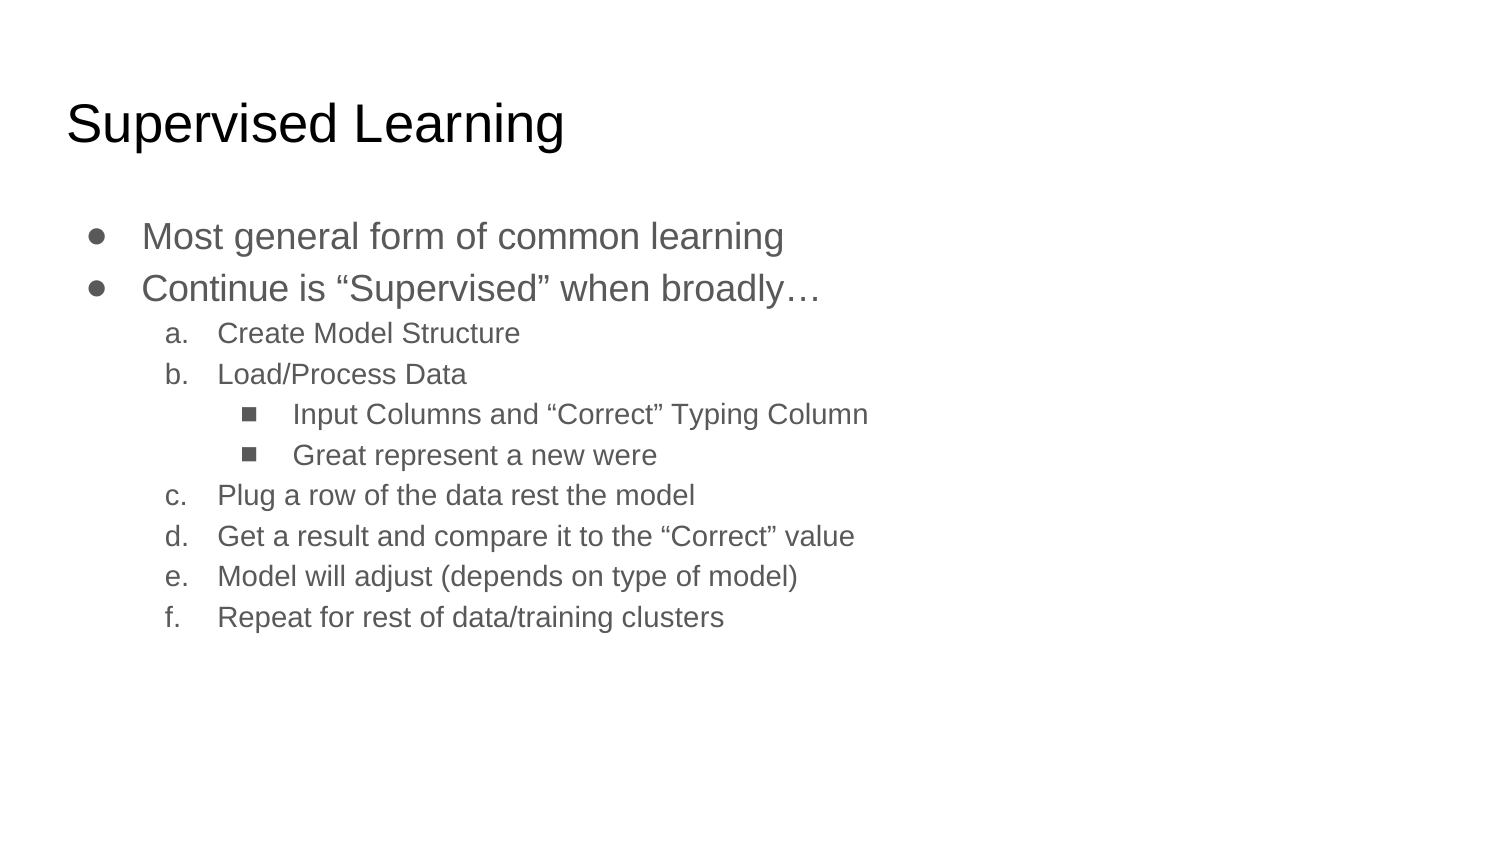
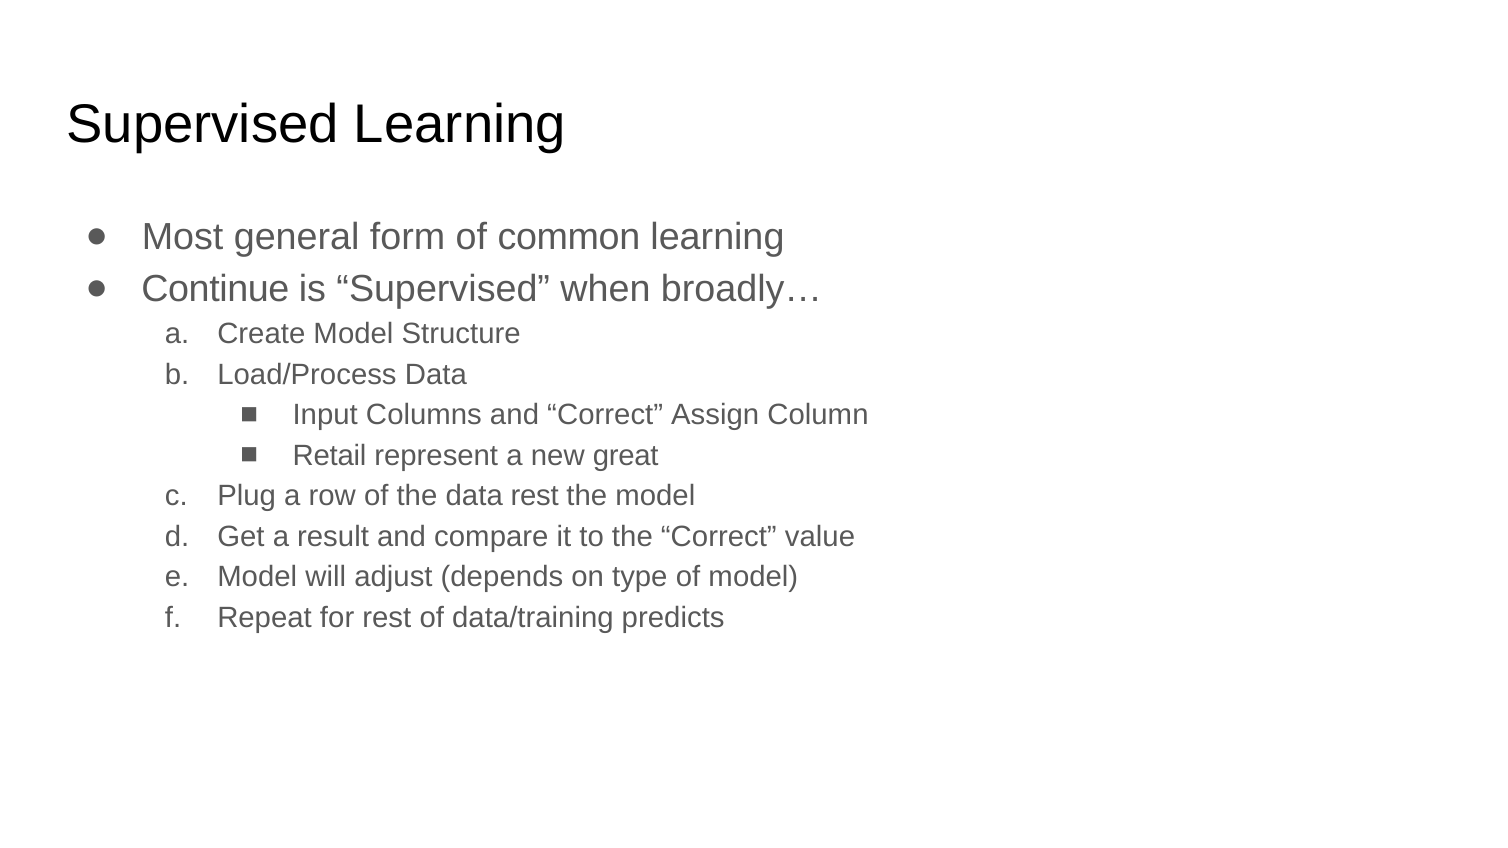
Typing: Typing -> Assign
Great: Great -> Retail
were: were -> great
clusters: clusters -> predicts
